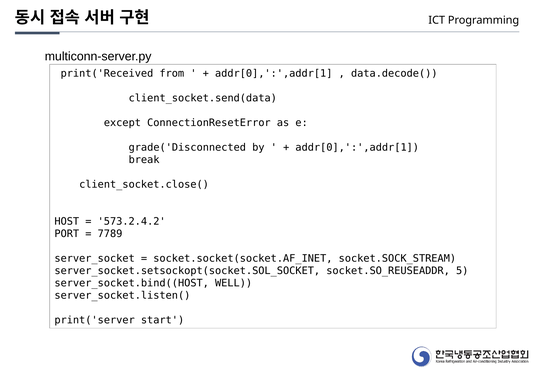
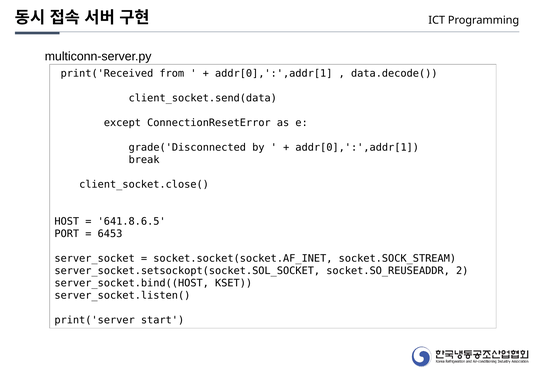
573.2.4.2: 573.2.4.2 -> 641.8.6.5
7789: 7789 -> 6453
5: 5 -> 2
WELL: WELL -> KSET
